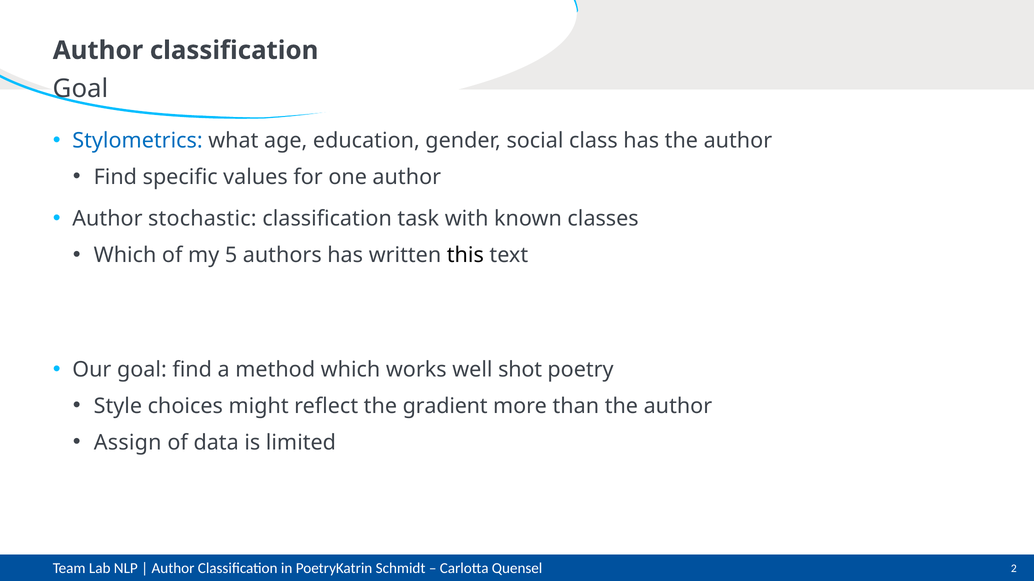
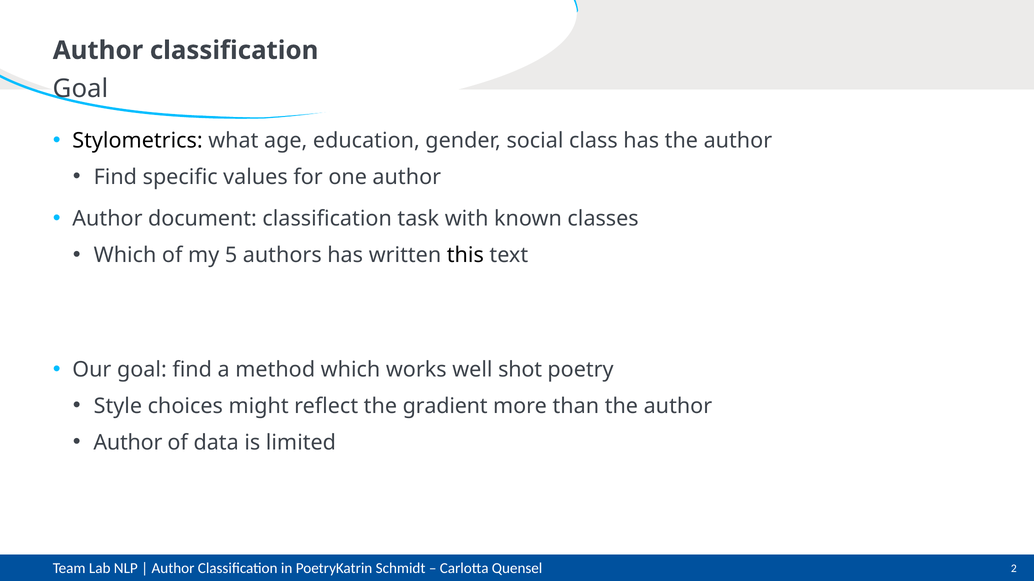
Stylometrics colour: blue -> black
stochastic: stochastic -> document
Assign at (128, 443): Assign -> Author
